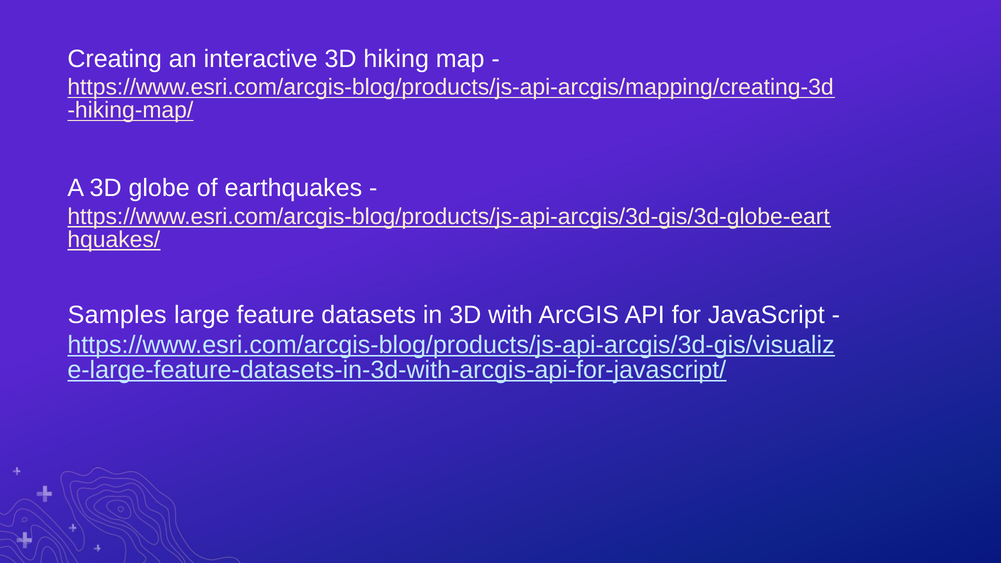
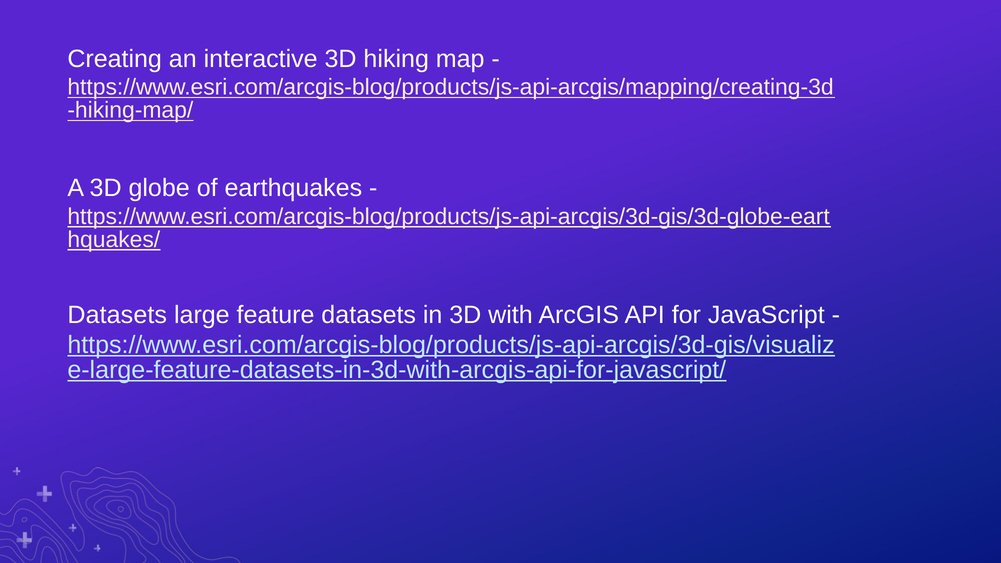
Samples at (117, 315): Samples -> Datasets
